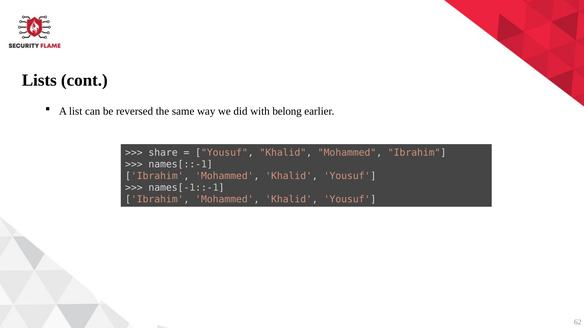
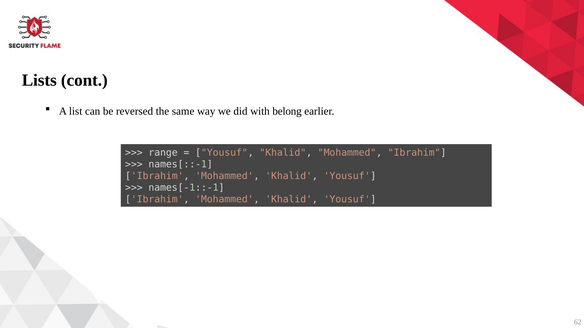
share: share -> range
